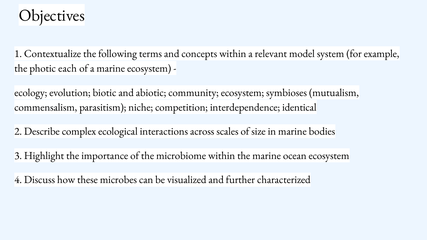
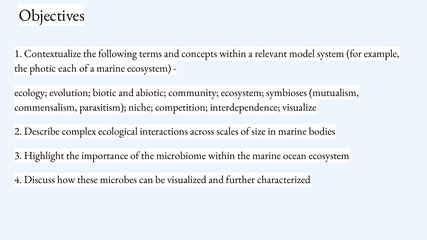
identical: identical -> visualize
